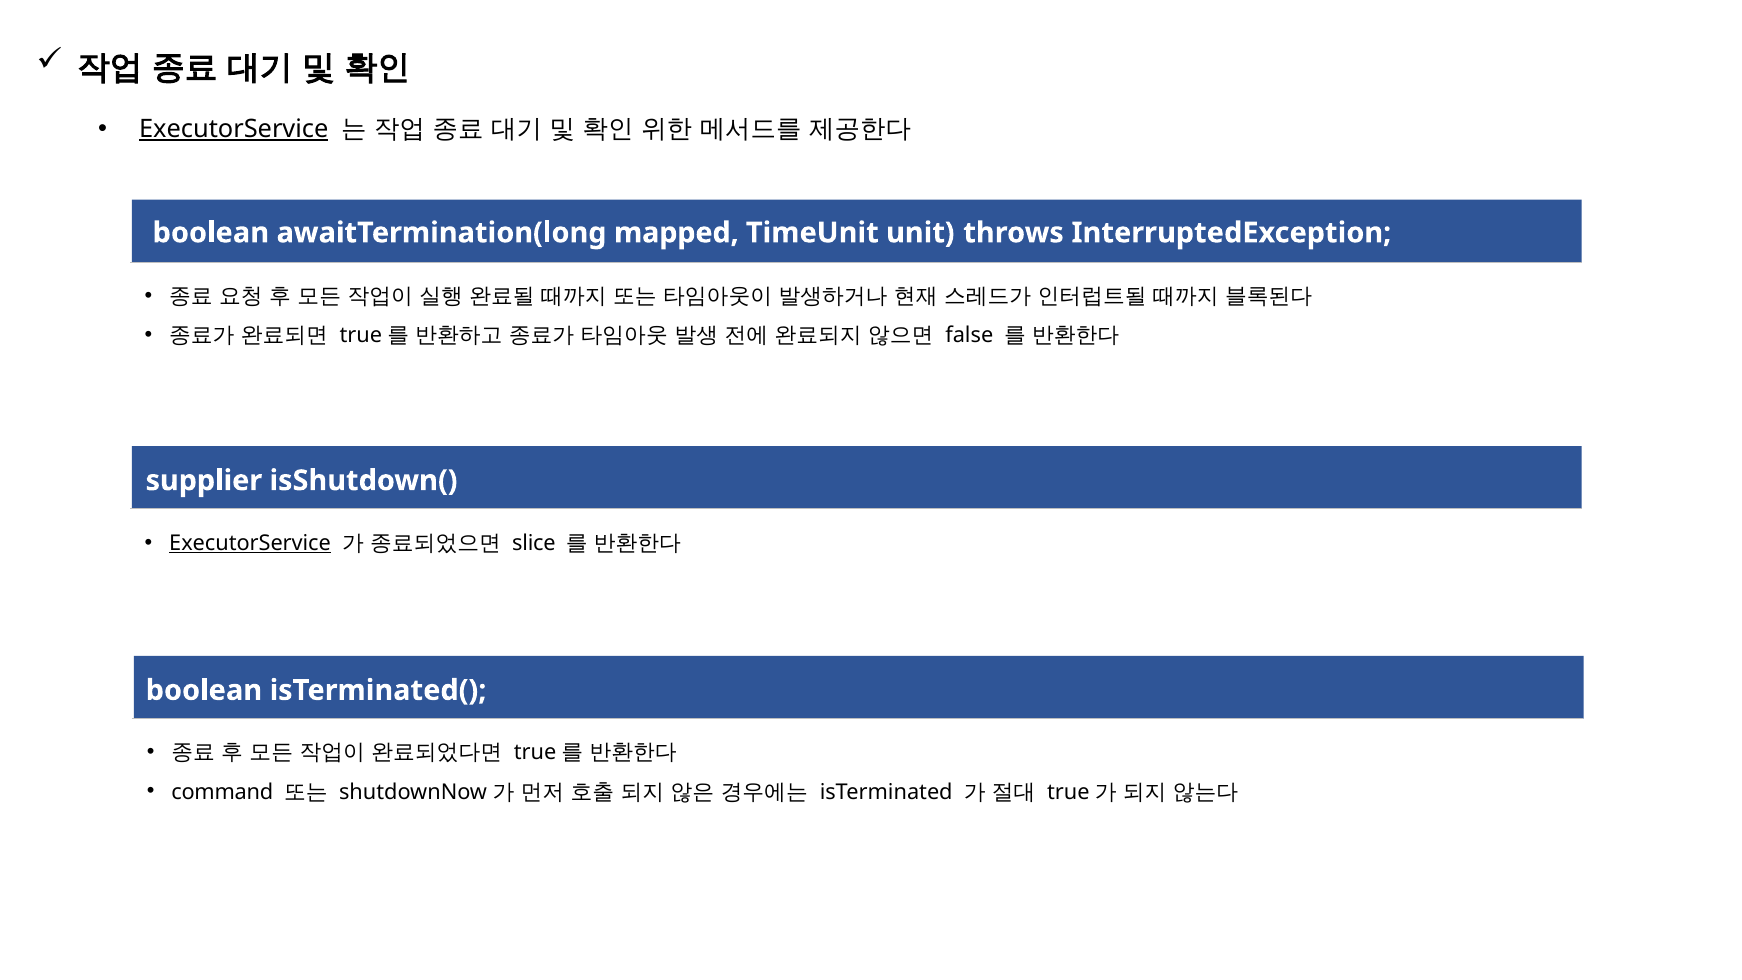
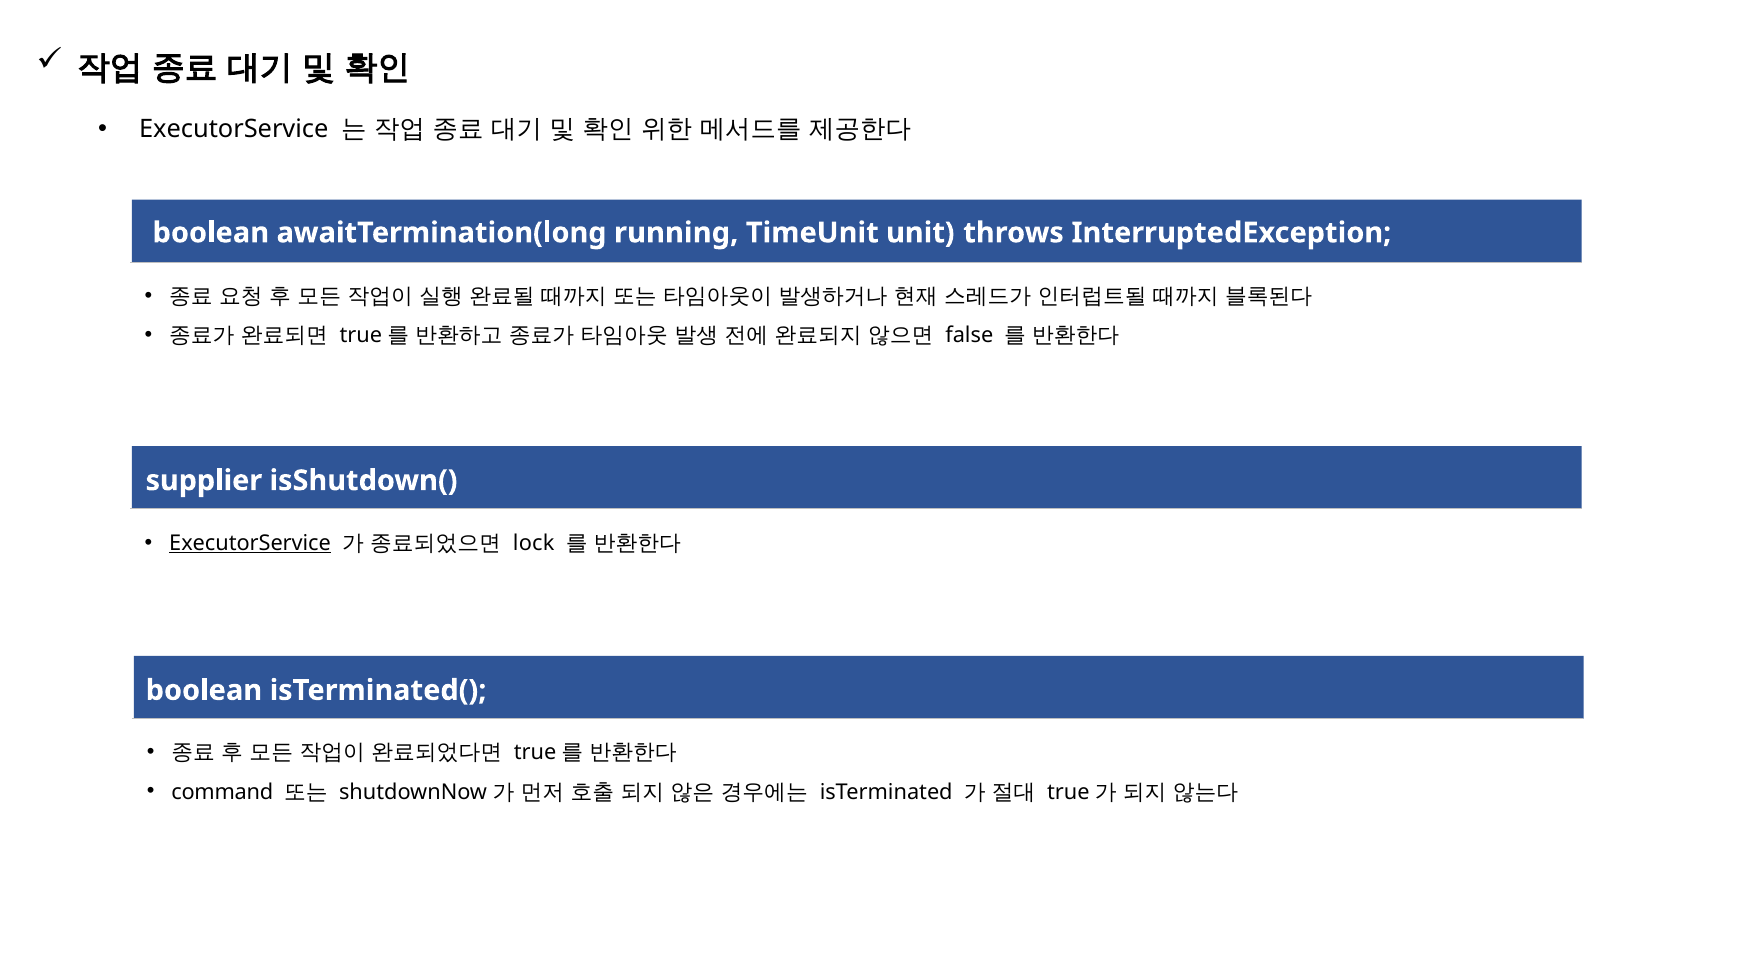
ExecutorService at (234, 129) underline: present -> none
mapped: mapped -> running
slice: slice -> lock
